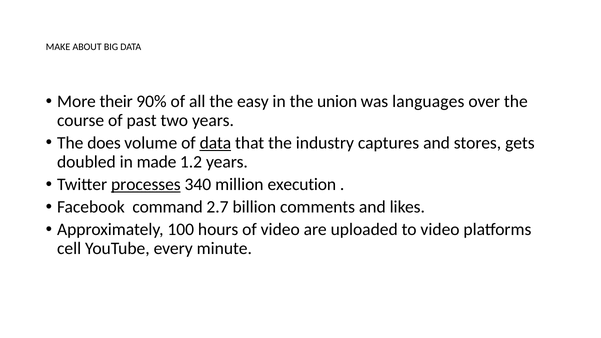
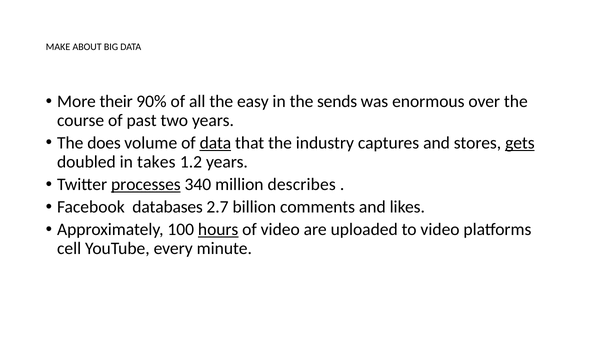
union: union -> sends
languages: languages -> enormous
gets underline: none -> present
made: made -> takes
execution: execution -> describes
command: command -> databases
hours underline: none -> present
